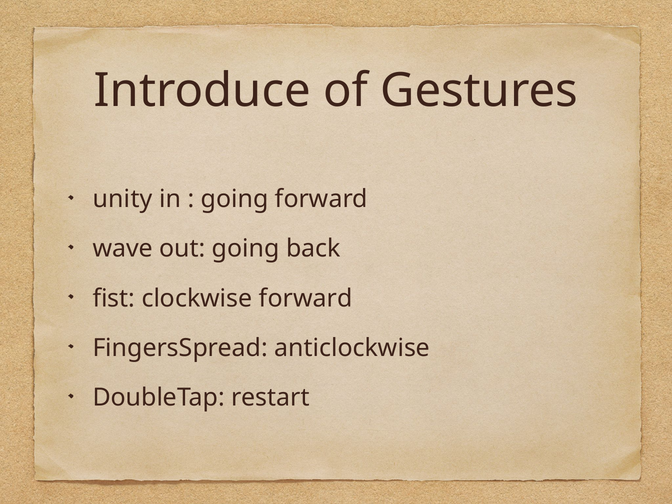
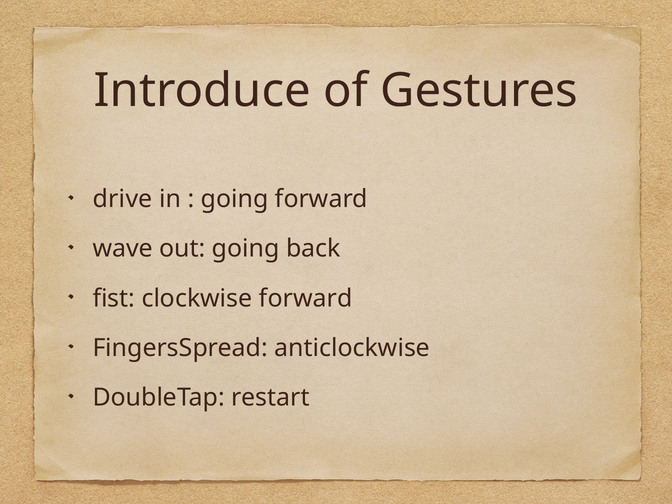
unity: unity -> drive
